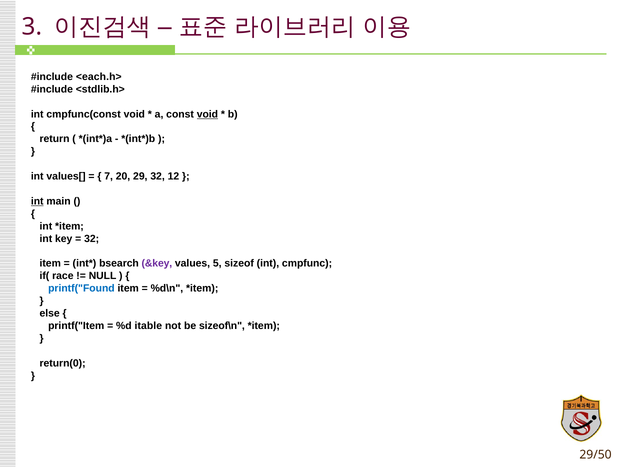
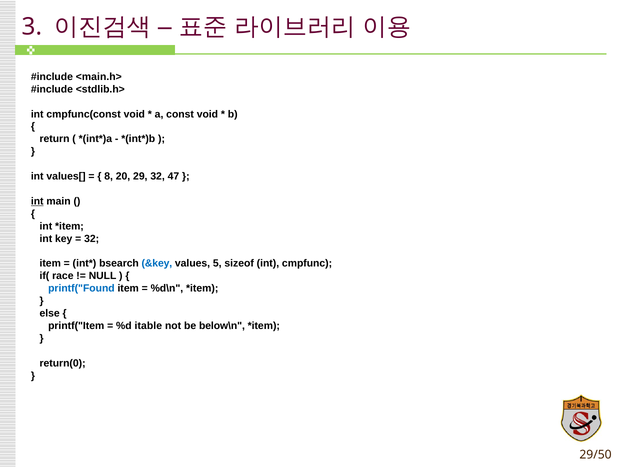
<each.h>: <each.h> -> <main.h>
void at (207, 114) underline: present -> none
7: 7 -> 8
12: 12 -> 47
&key colour: purple -> blue
sizeof\n: sizeof\n -> below\n
